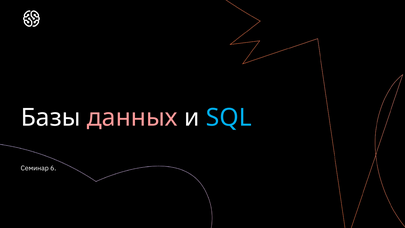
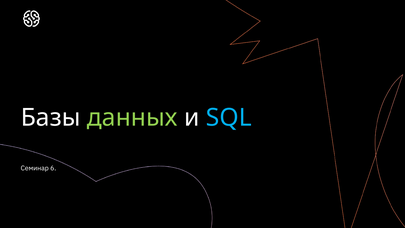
данных colour: pink -> light green
